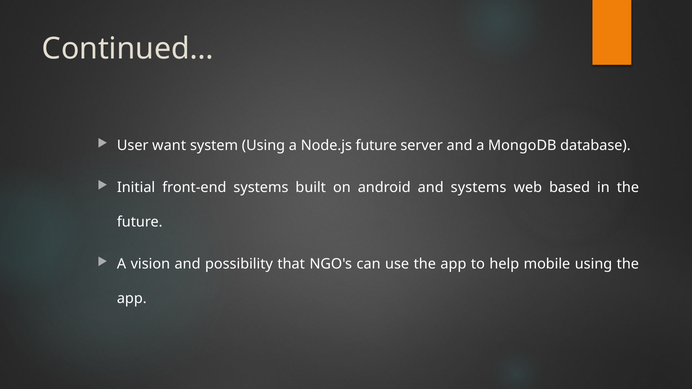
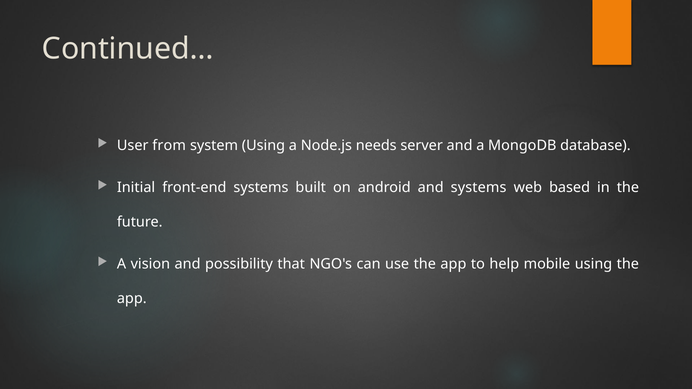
want: want -> from
Node.js future: future -> needs
